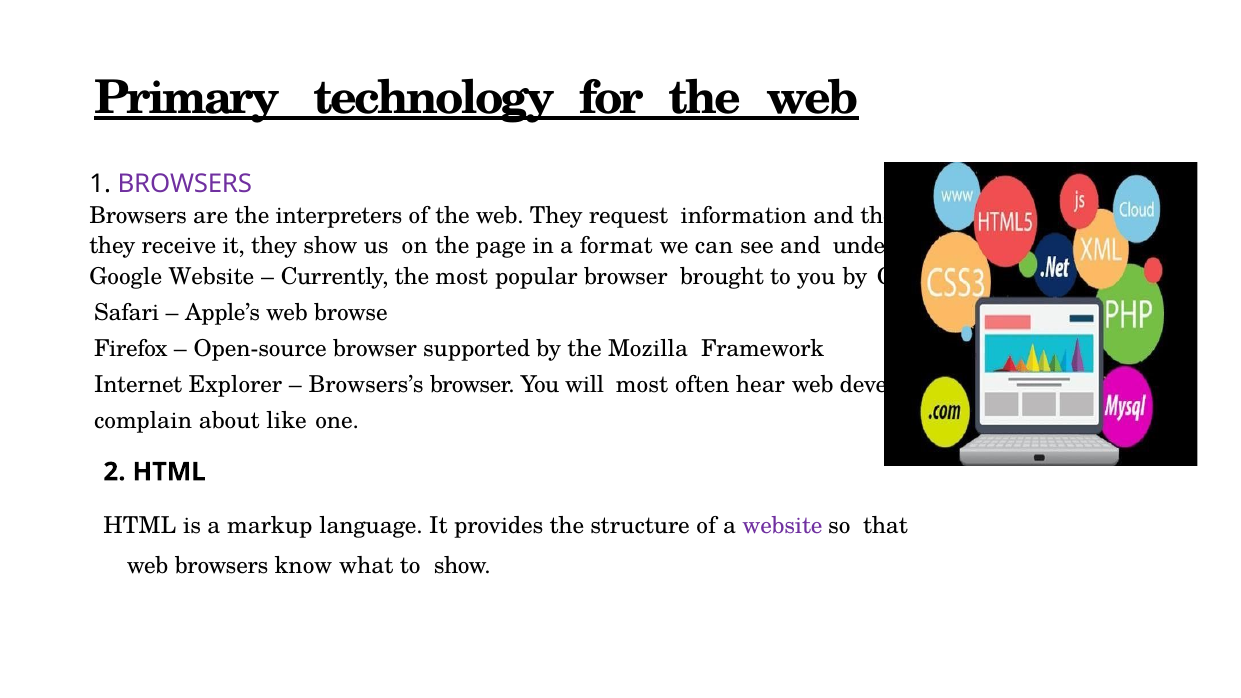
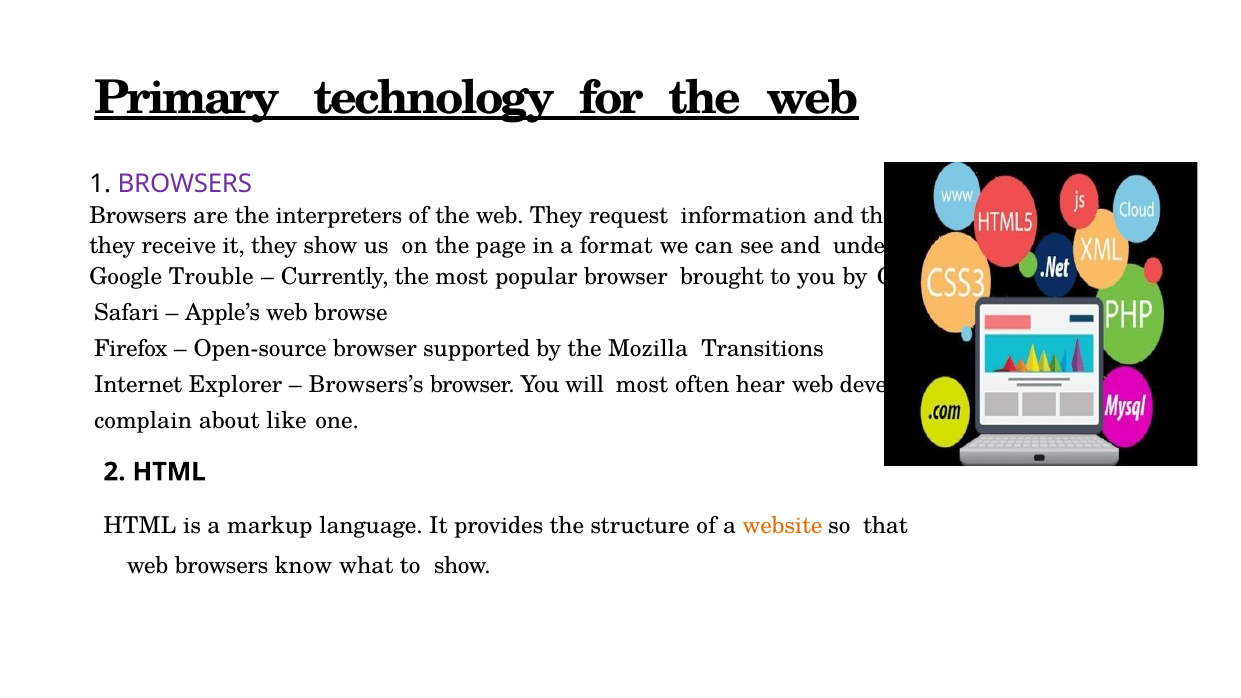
Google Website: Website -> Trouble
Framework: Framework -> Transitions
website at (782, 526) colour: purple -> orange
